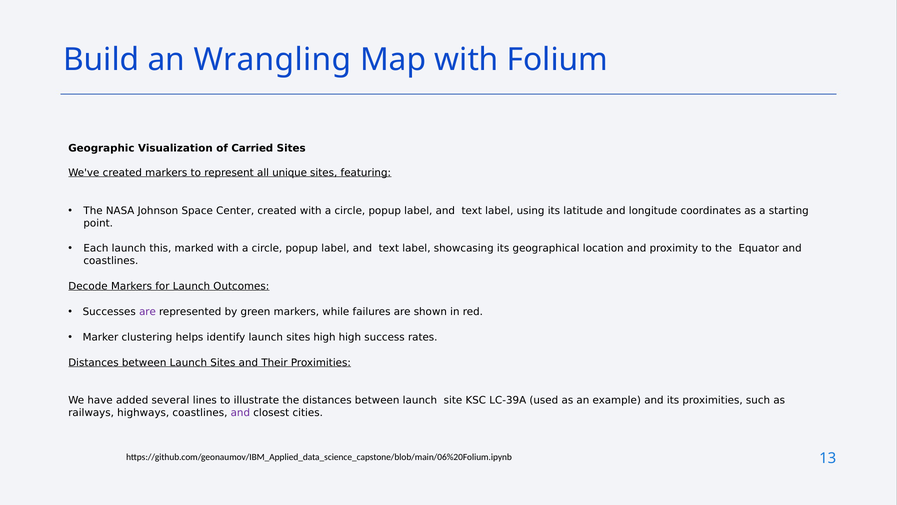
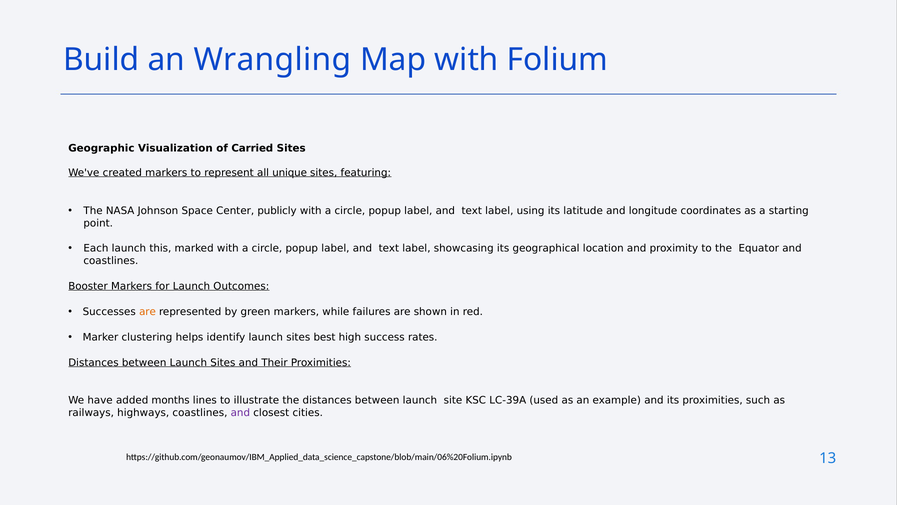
Center created: created -> publicly
Decode: Decode -> Booster
are at (147, 312) colour: purple -> orange
sites high: high -> best
several: several -> months
